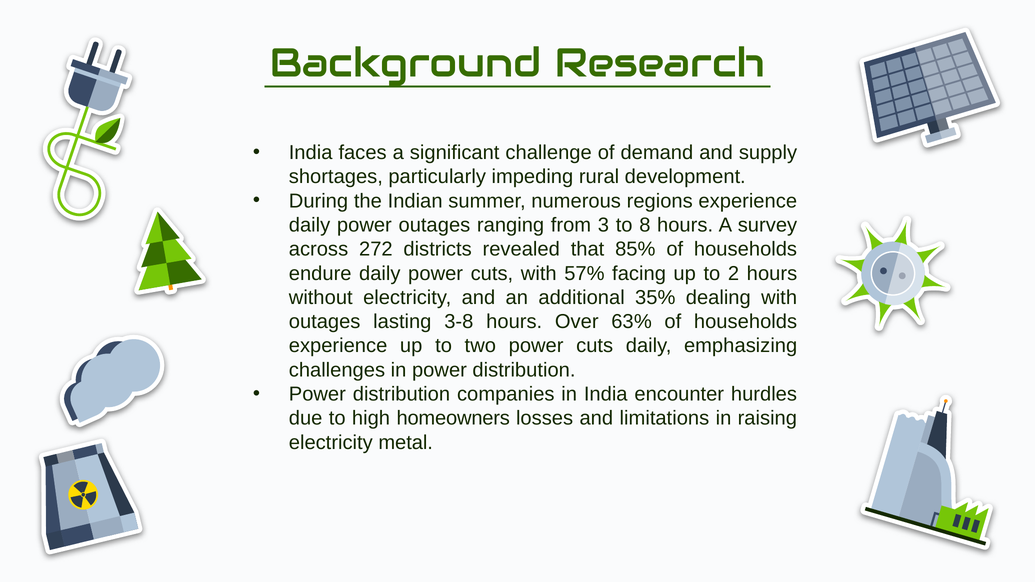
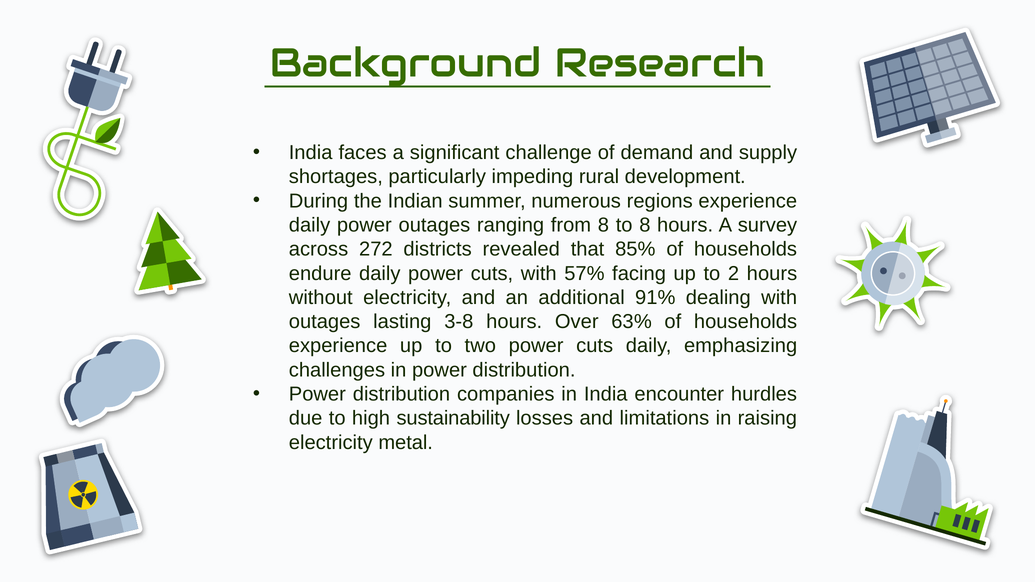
from 3: 3 -> 8
35%: 35% -> 91%
homeowners: homeowners -> sustainability
